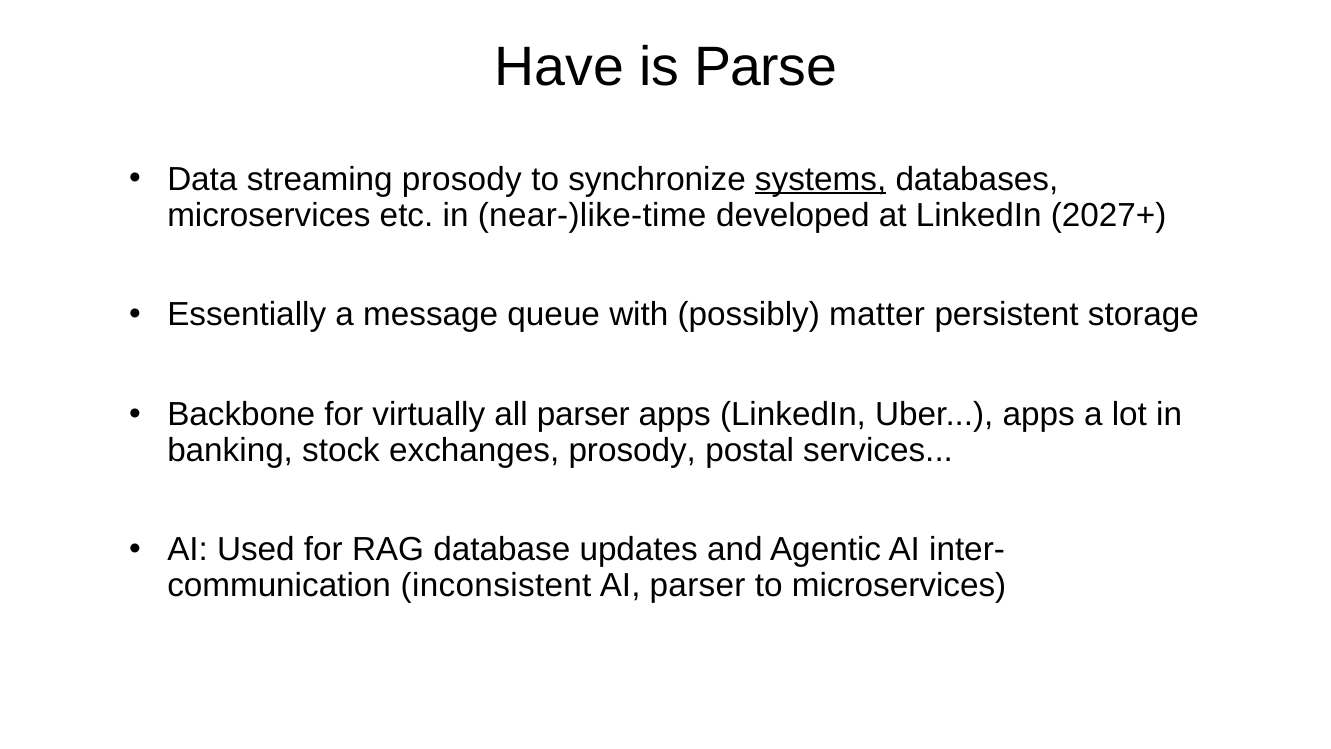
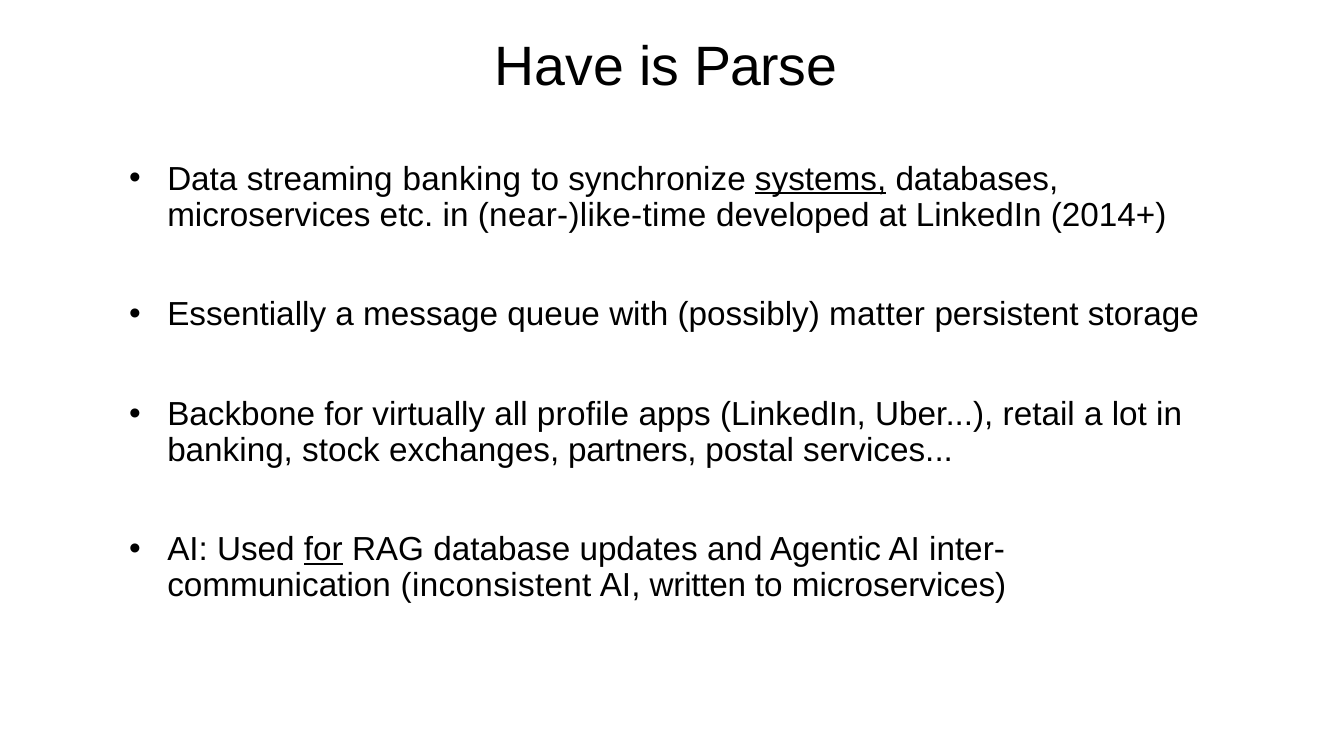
streaming prosody: prosody -> banking
2027+: 2027+ -> 2014+
all parser: parser -> profile
Uber apps: apps -> retail
exchanges prosody: prosody -> partners
for at (323, 550) underline: none -> present
AI parser: parser -> written
